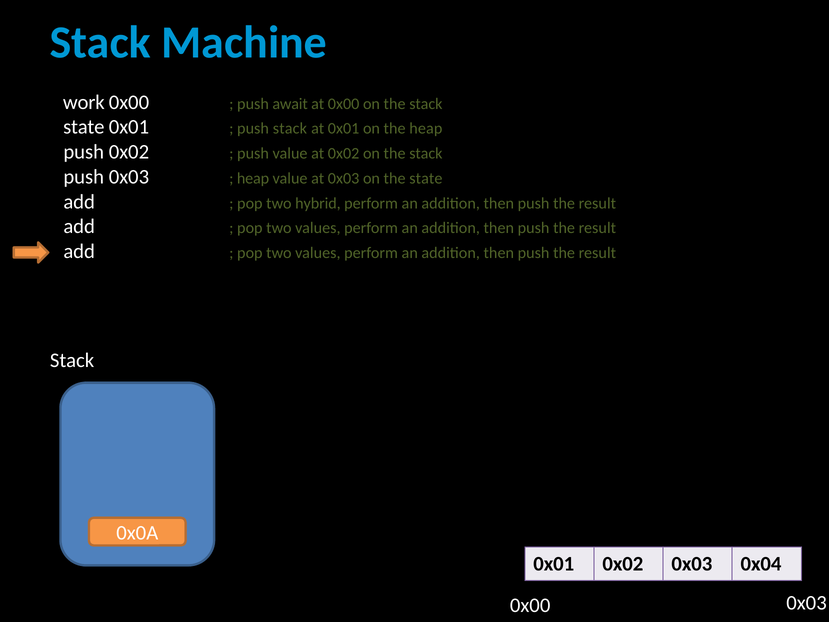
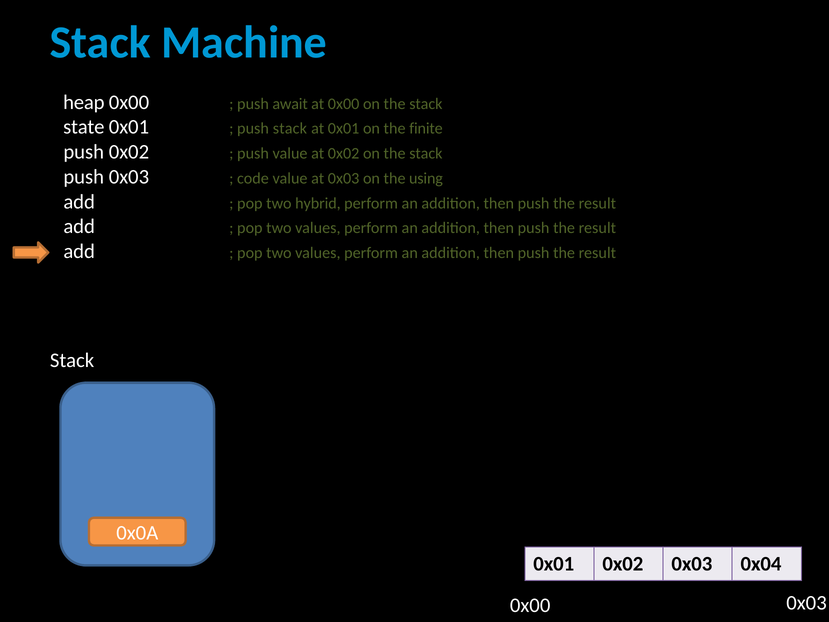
work: work -> heap
the heap: heap -> finite
heap at (253, 178): heap -> code
the state: state -> using
